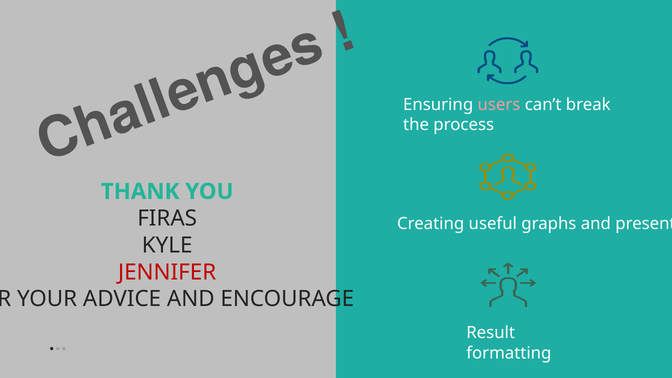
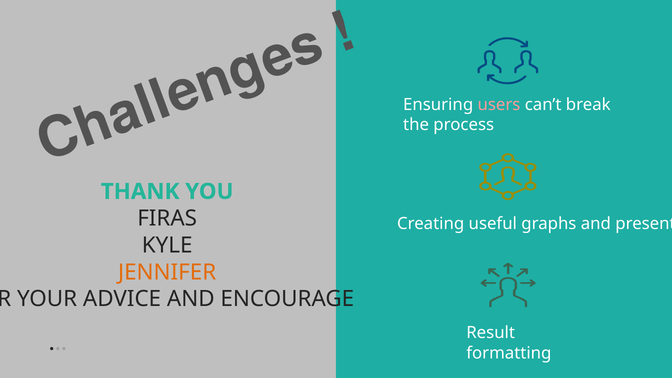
JENNIFER colour: red -> orange
